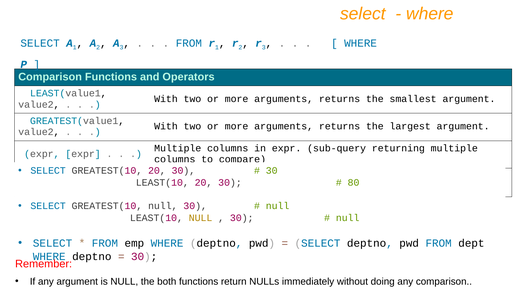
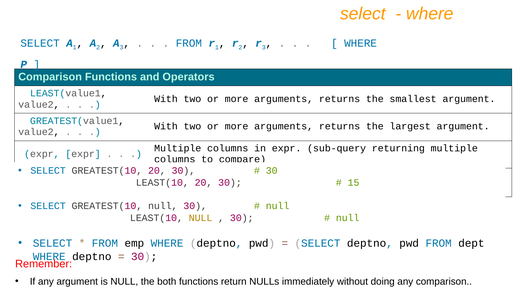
80: 80 -> 15
